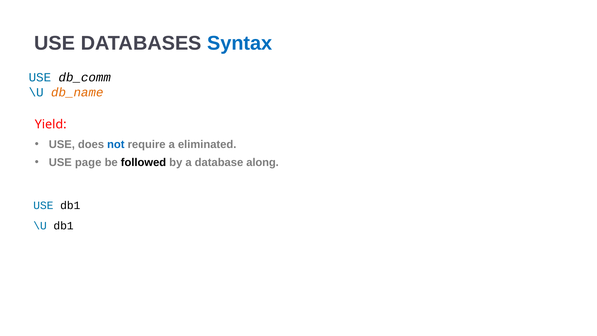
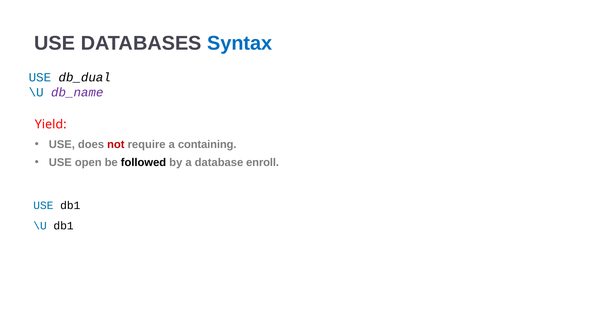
db_comm: db_comm -> db_dual
db_name colour: orange -> purple
not colour: blue -> red
eliminated: eliminated -> containing
page: page -> open
along: along -> enroll
